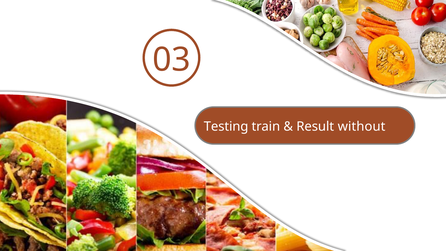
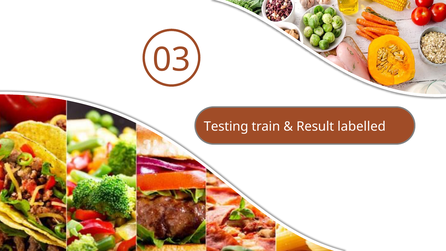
without: without -> labelled
